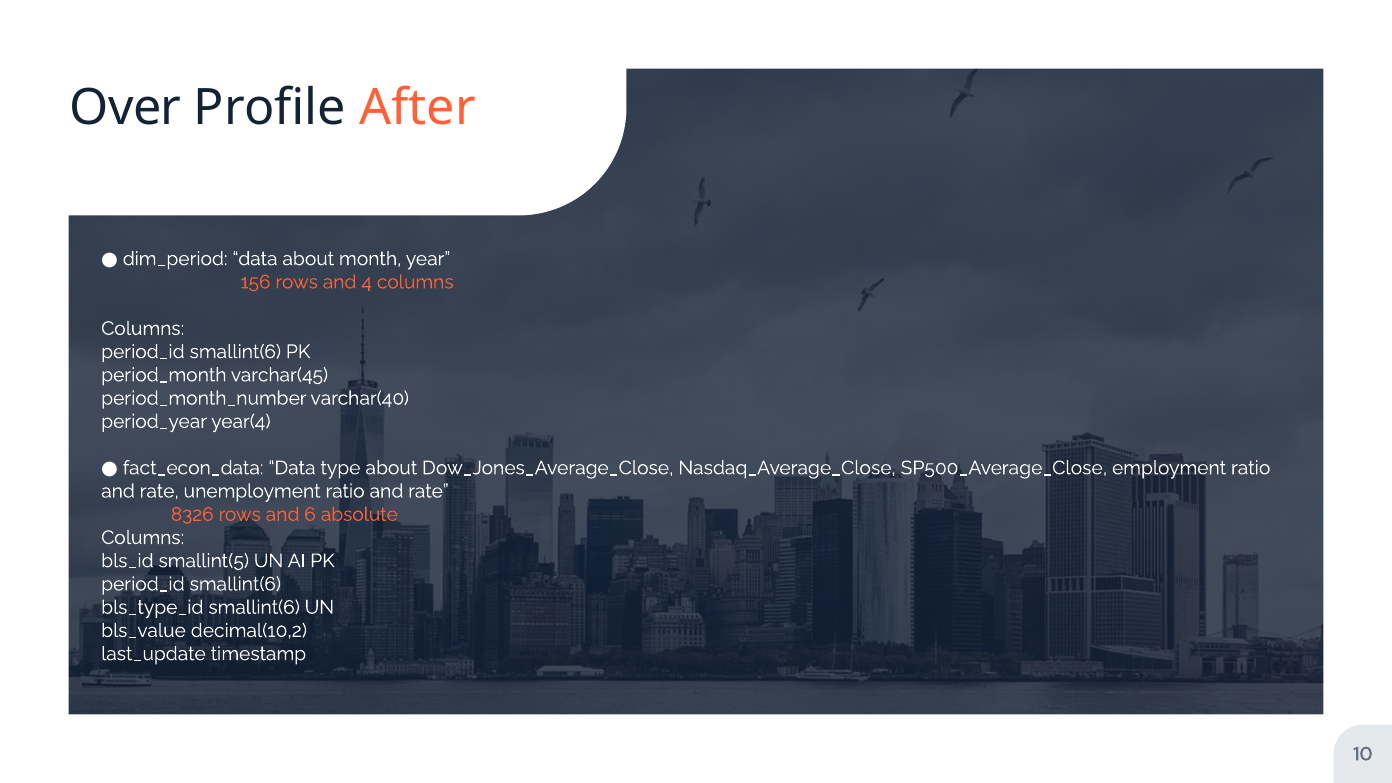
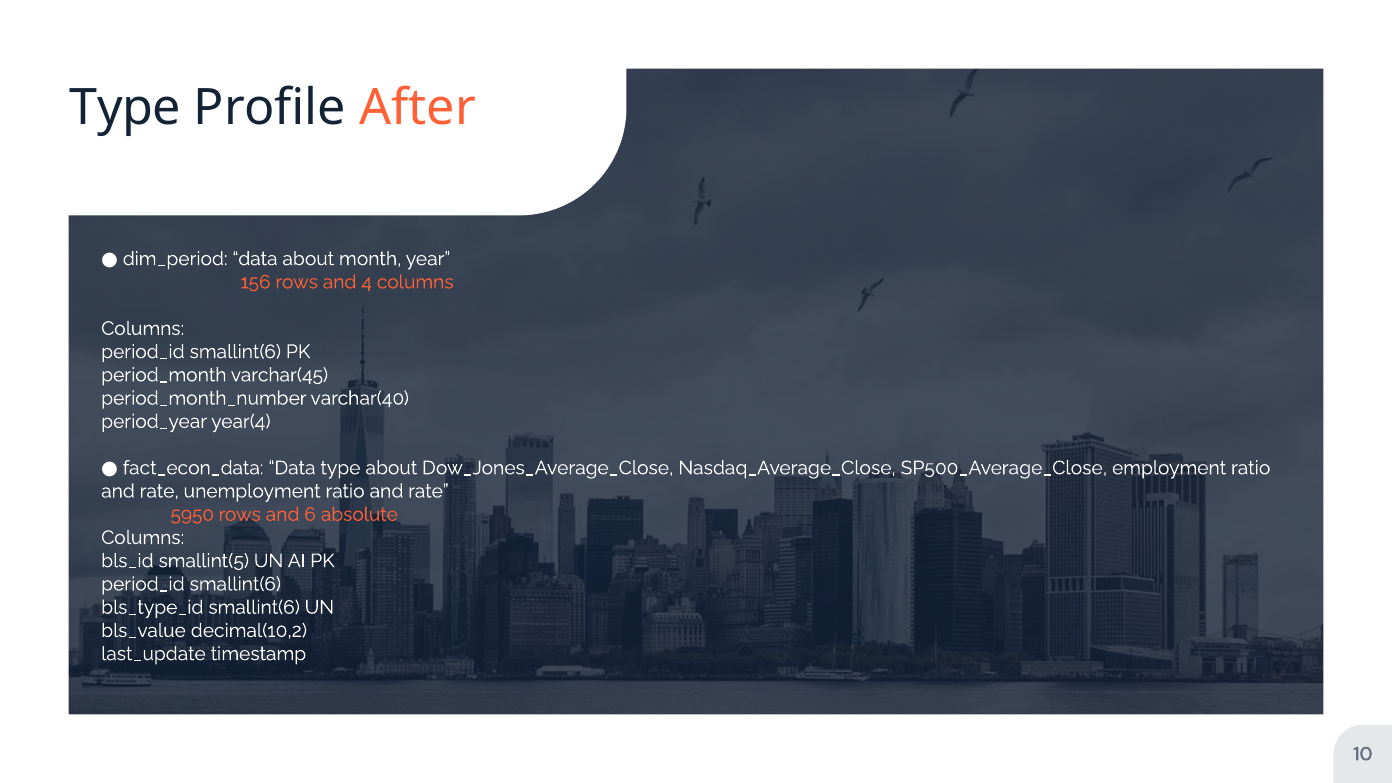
Over at (125, 108): Over -> Type
8326: 8326 -> 5950
